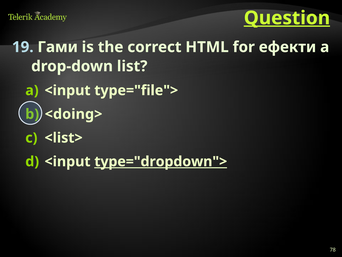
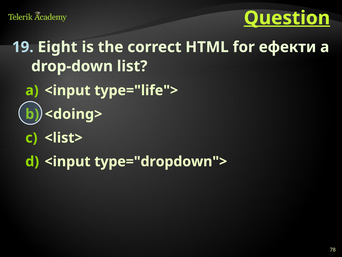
Гами: Гами -> Eight
type="file">: type="file"> -> type="life">
type="dropdown"> underline: present -> none
